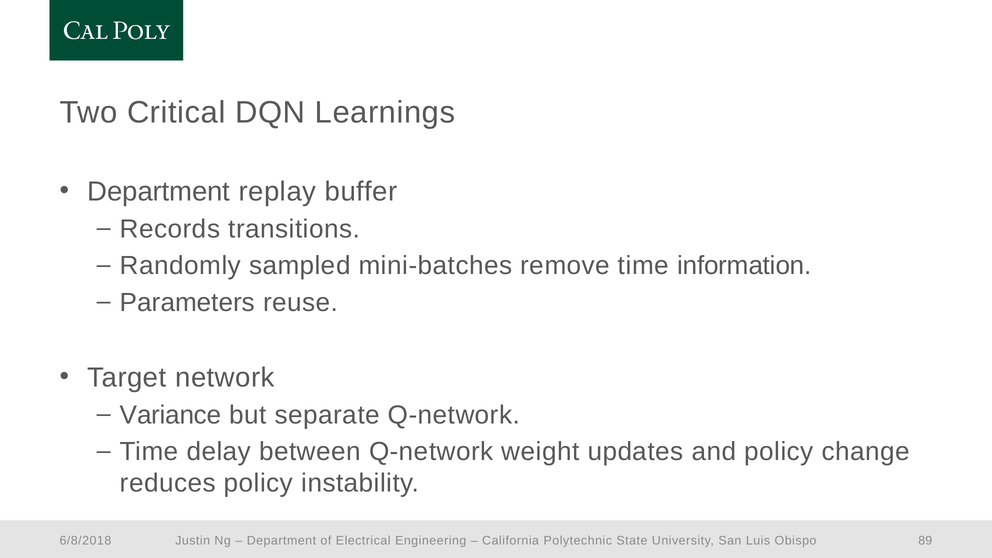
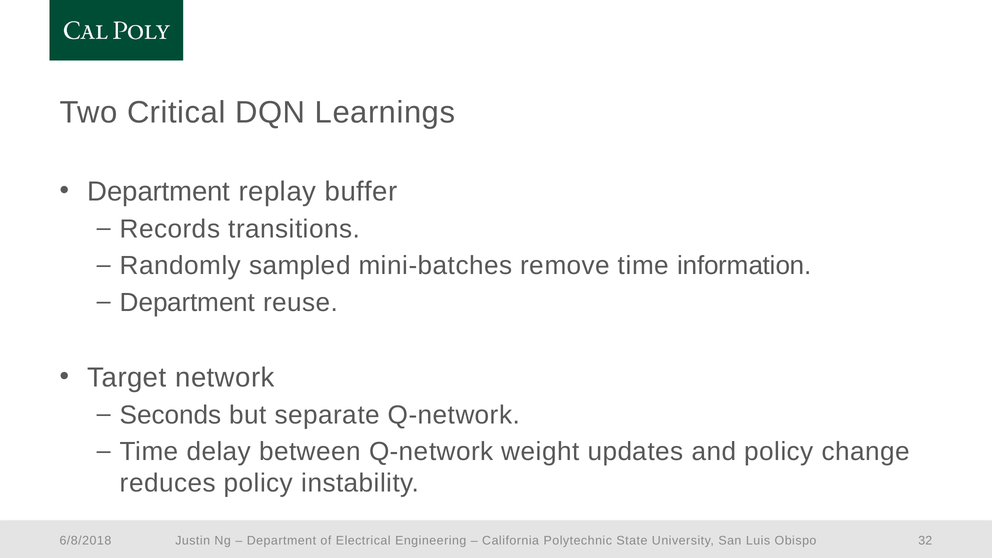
Parameters at (187, 303): Parameters -> Department
Variance: Variance -> Seconds
89: 89 -> 32
